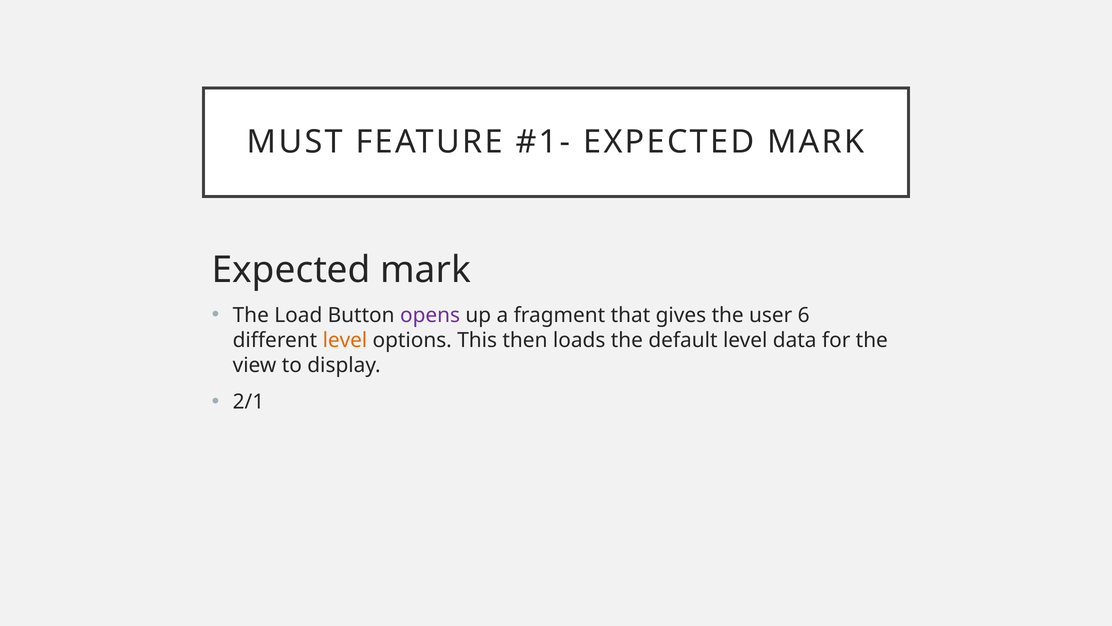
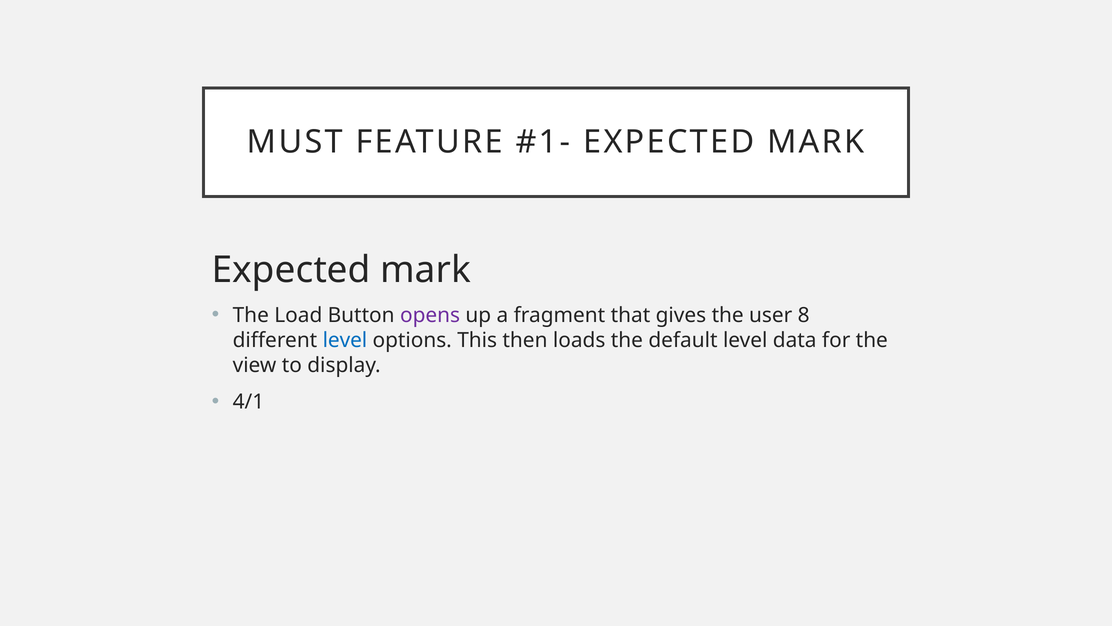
6: 6 -> 8
level at (345, 340) colour: orange -> blue
2/1: 2/1 -> 4/1
